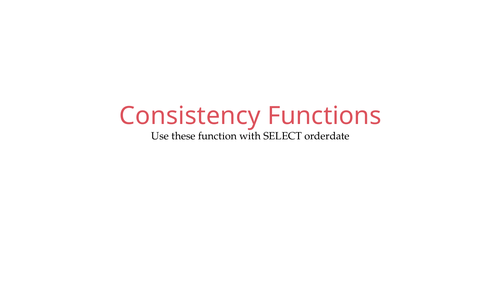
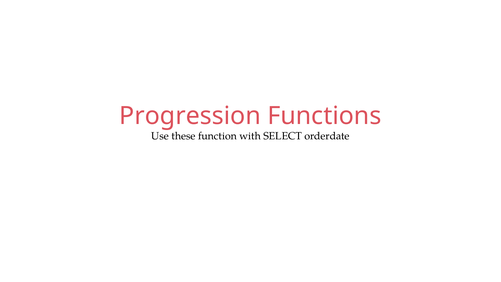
Consistency: Consistency -> Progression
